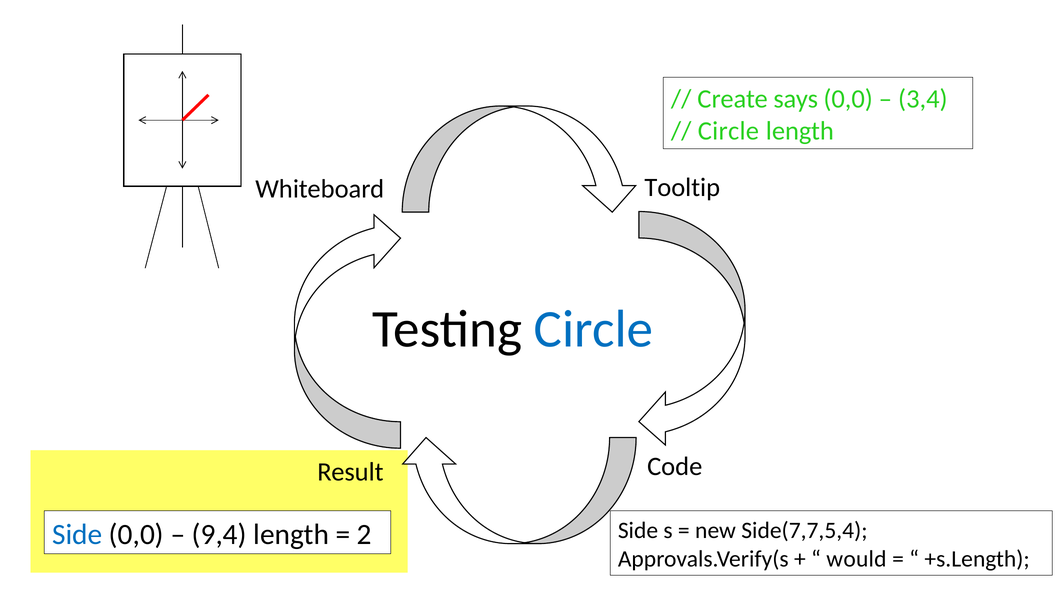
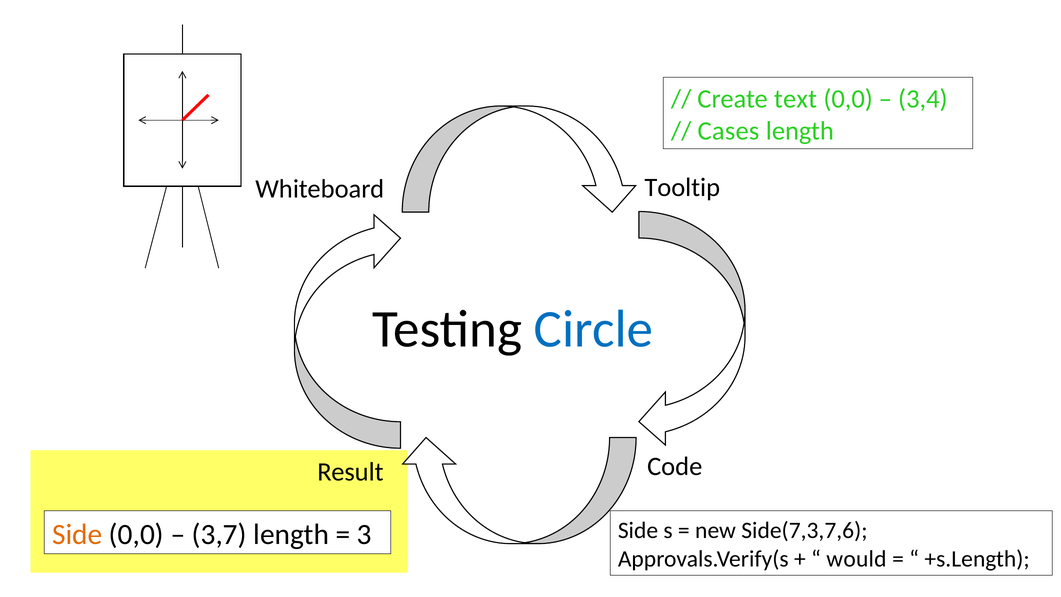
says: says -> text
Circle at (728, 131): Circle -> Cases
Side(7,7,5,4: Side(7,7,5,4 -> Side(7,3,7,6
Side at (77, 534) colour: blue -> orange
9,4: 9,4 -> 3,7
2: 2 -> 3
